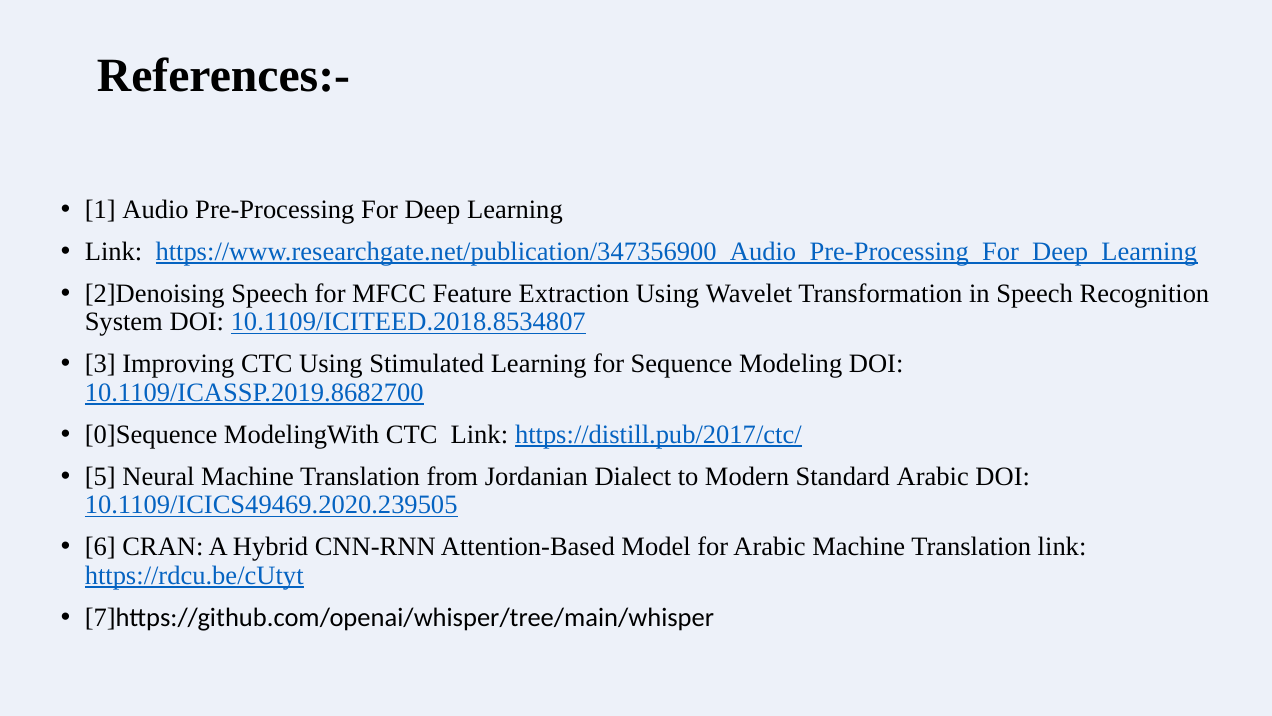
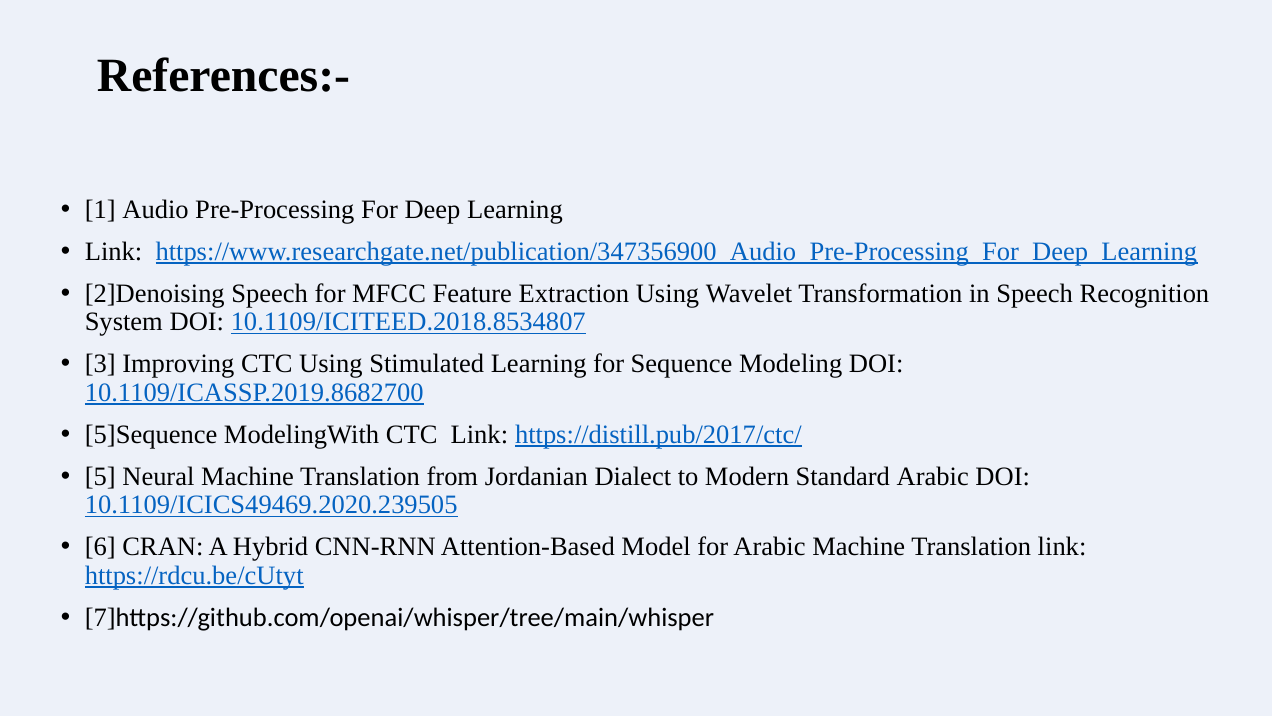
0]Sequence: 0]Sequence -> 5]Sequence
